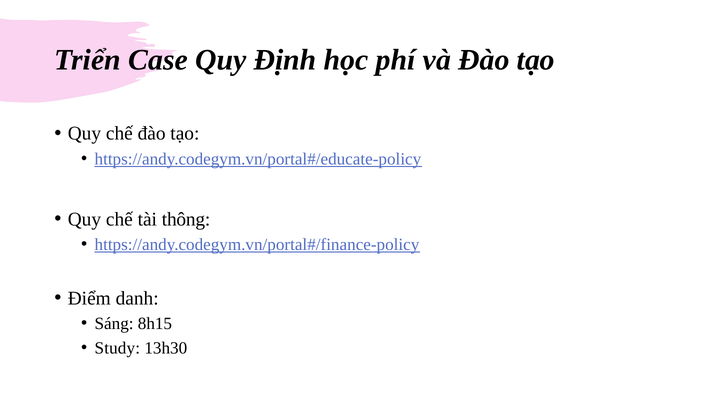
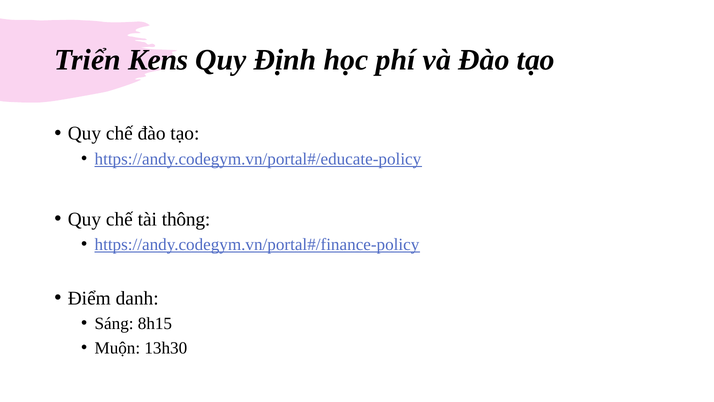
Case: Case -> Kens
Study: Study -> Muộn
